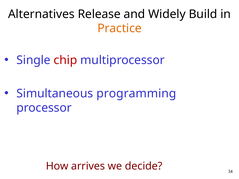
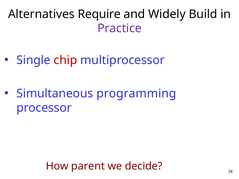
Release: Release -> Require
Practice colour: orange -> purple
arrives: arrives -> parent
